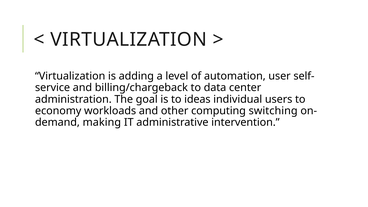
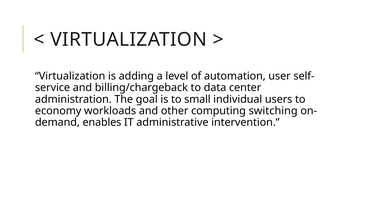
ideas: ideas -> small
making: making -> enables
